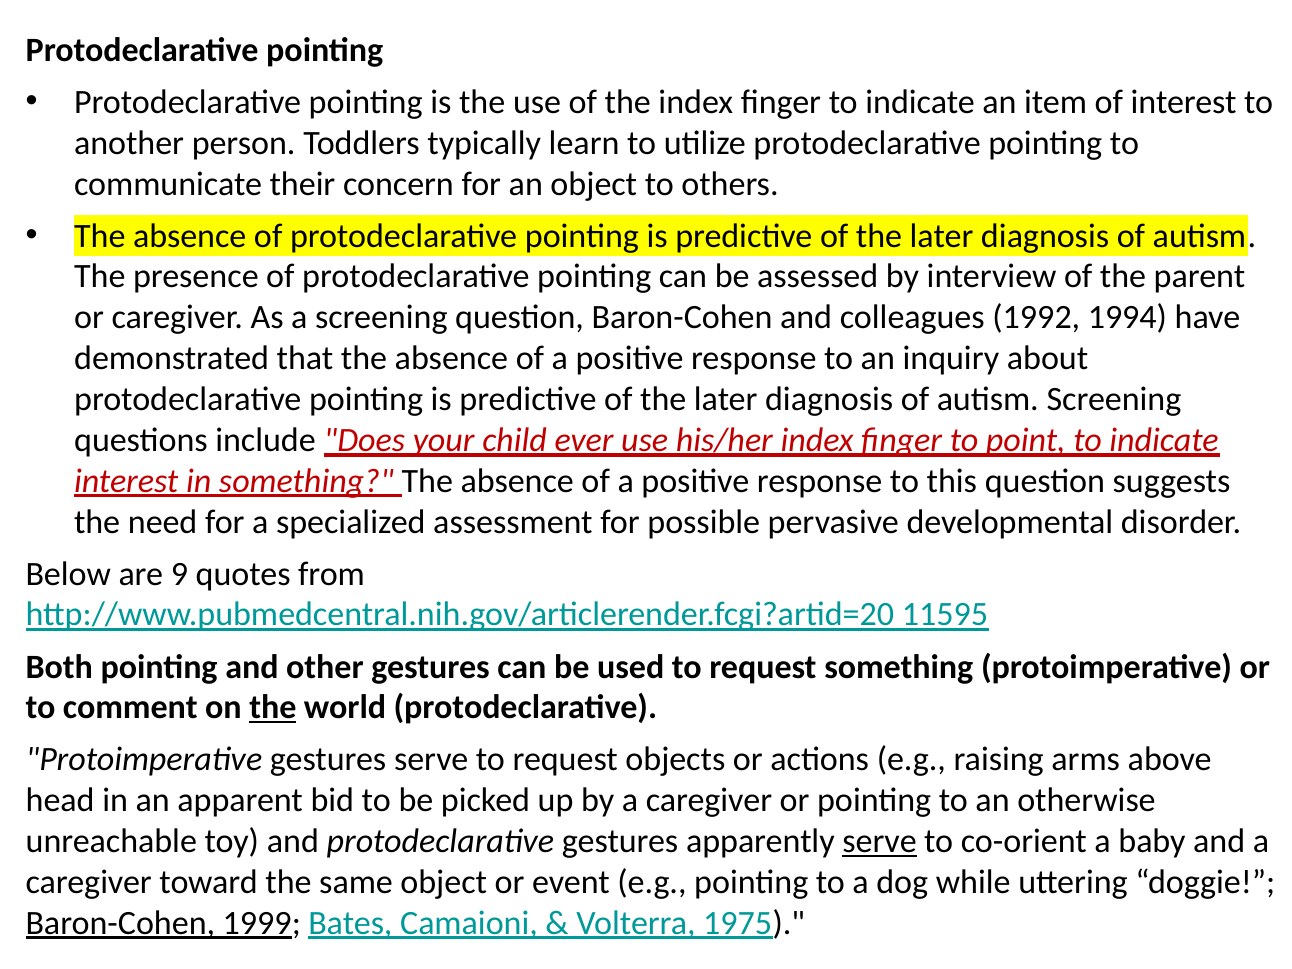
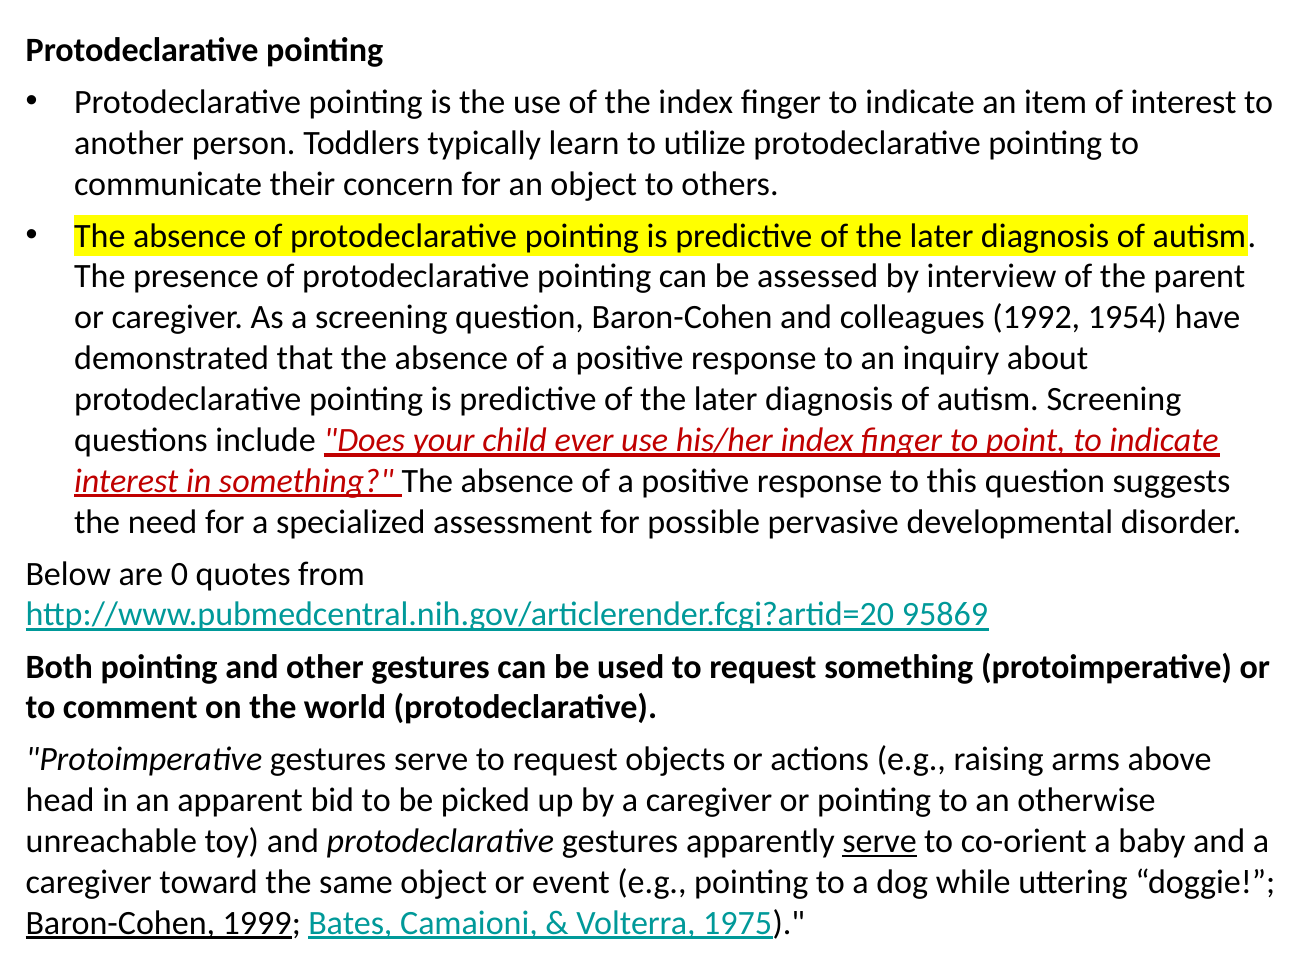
1994: 1994 -> 1954
9: 9 -> 0
11595: 11595 -> 95869
the at (273, 708) underline: present -> none
